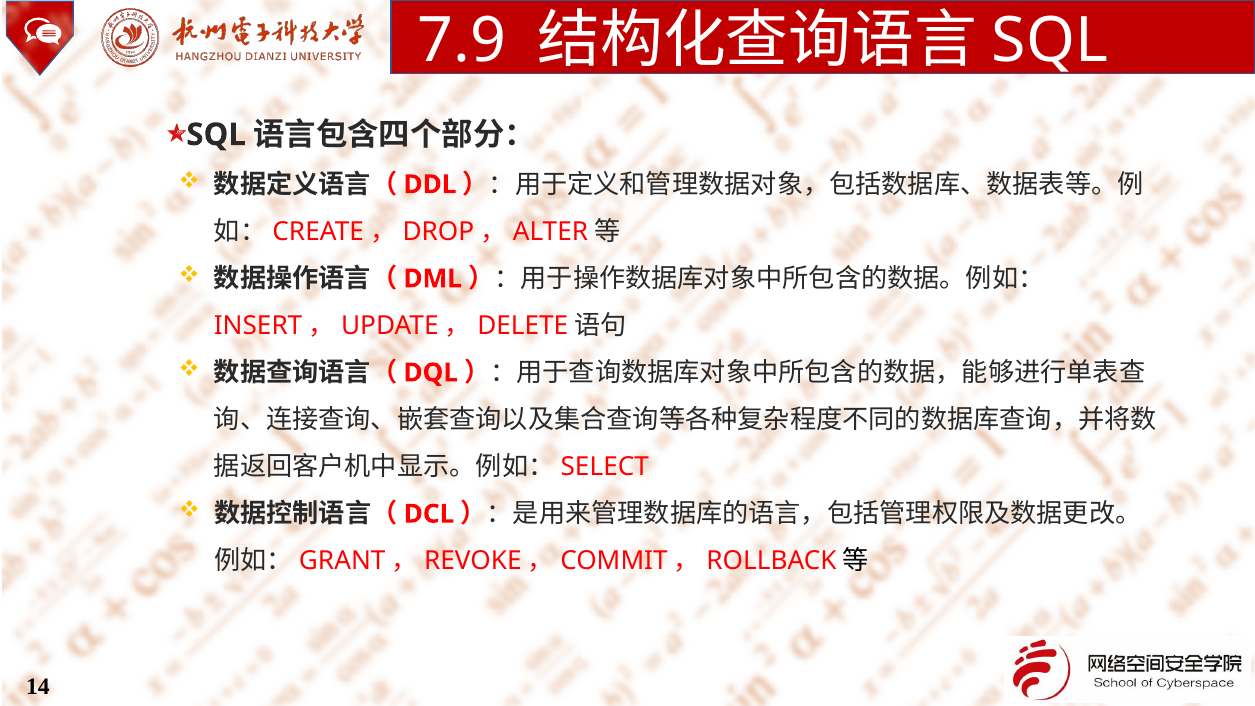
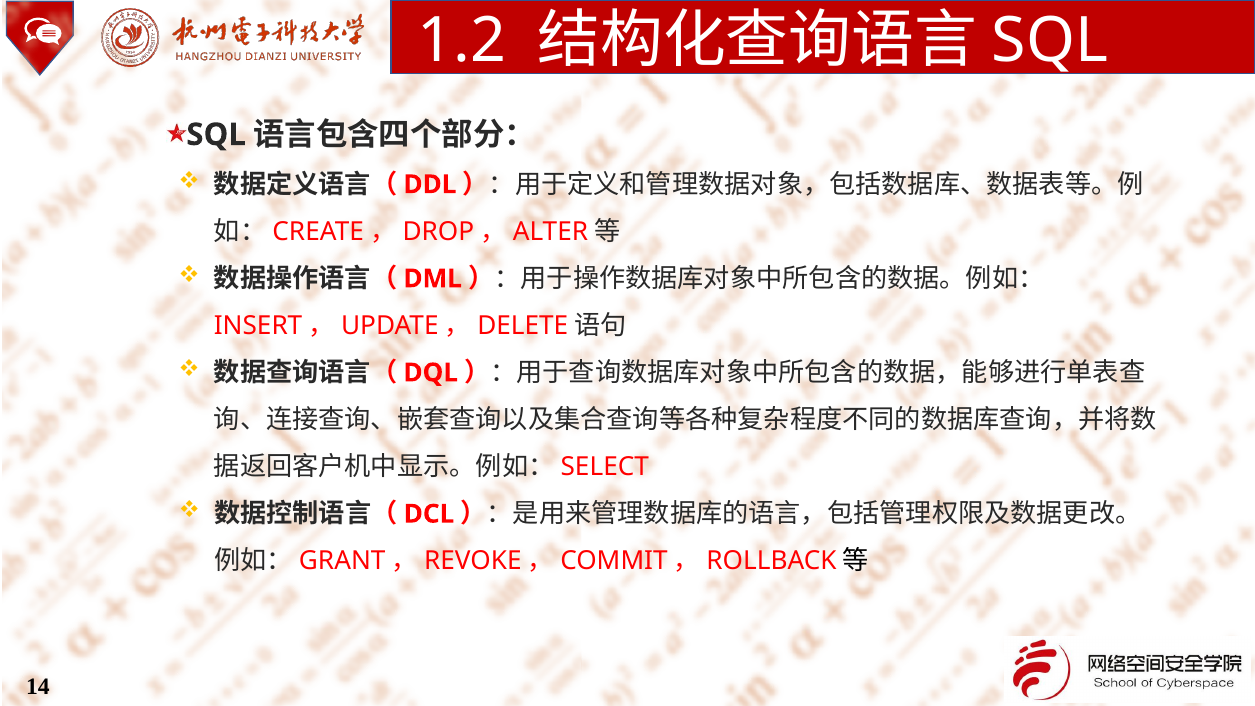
7.9: 7.9 -> 1.2
